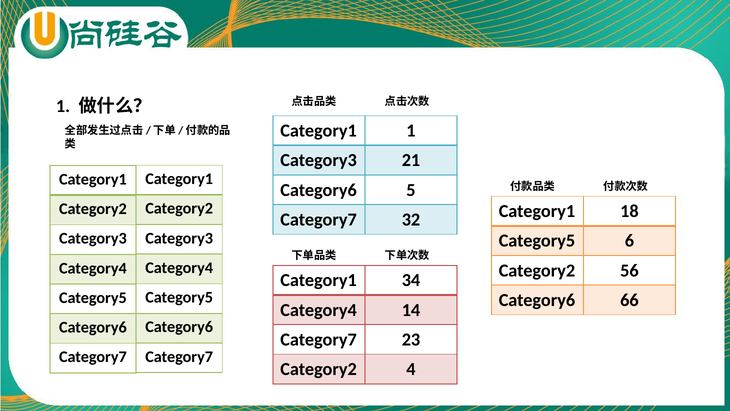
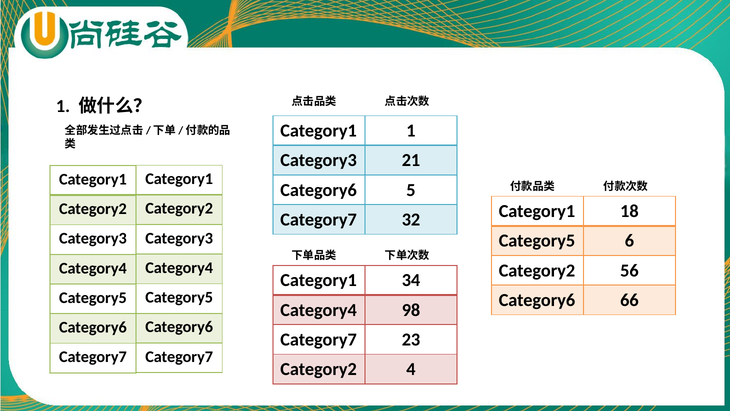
14: 14 -> 98
